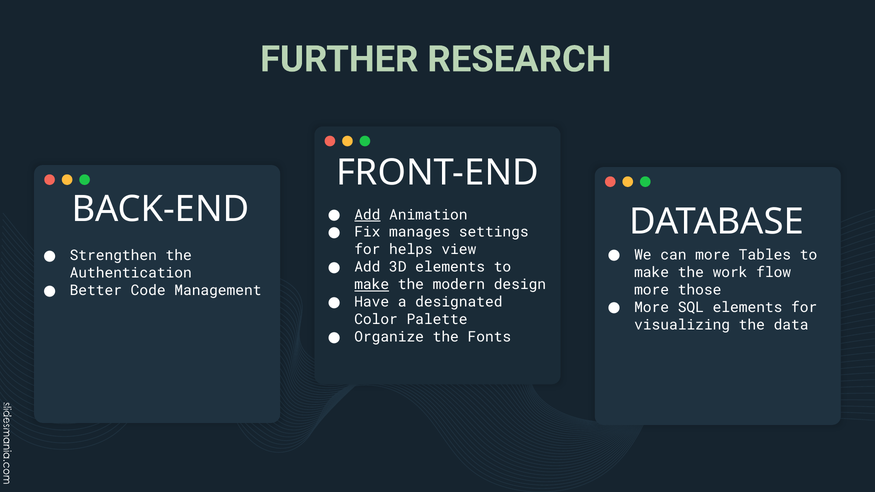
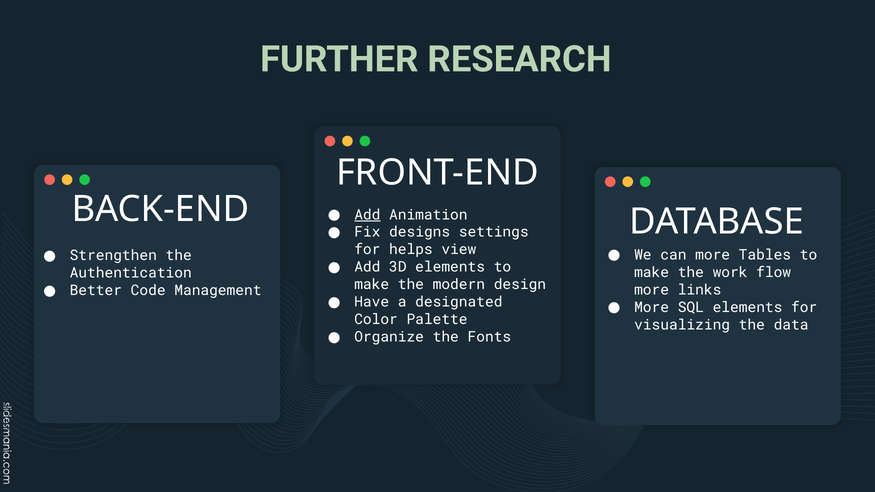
manages: manages -> designs
make at (372, 285) underline: present -> none
those: those -> links
